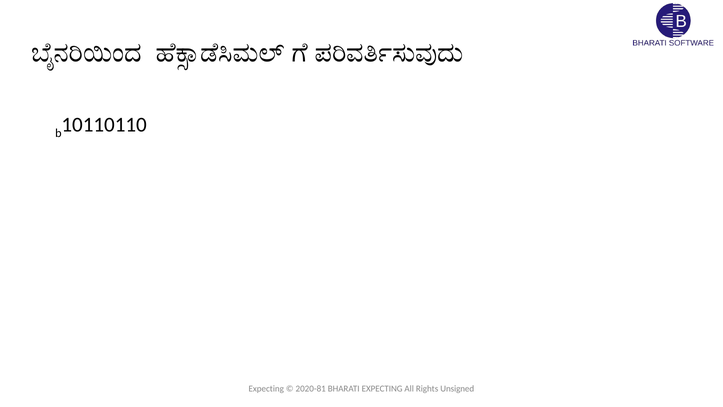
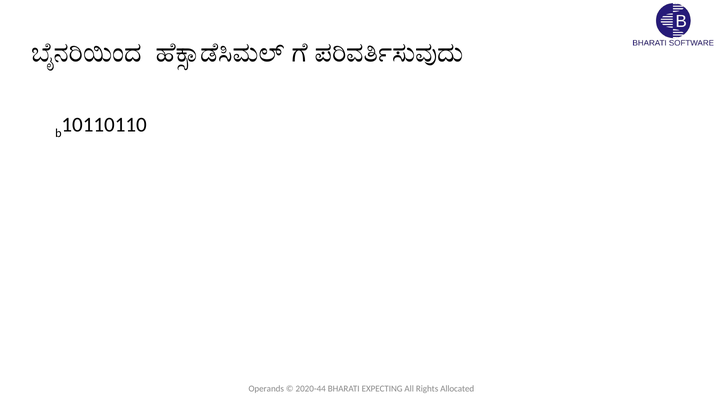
Expecting at (266, 388): Expecting -> Operands
2020-81: 2020-81 -> 2020-44
Unsigned: Unsigned -> Allocated
